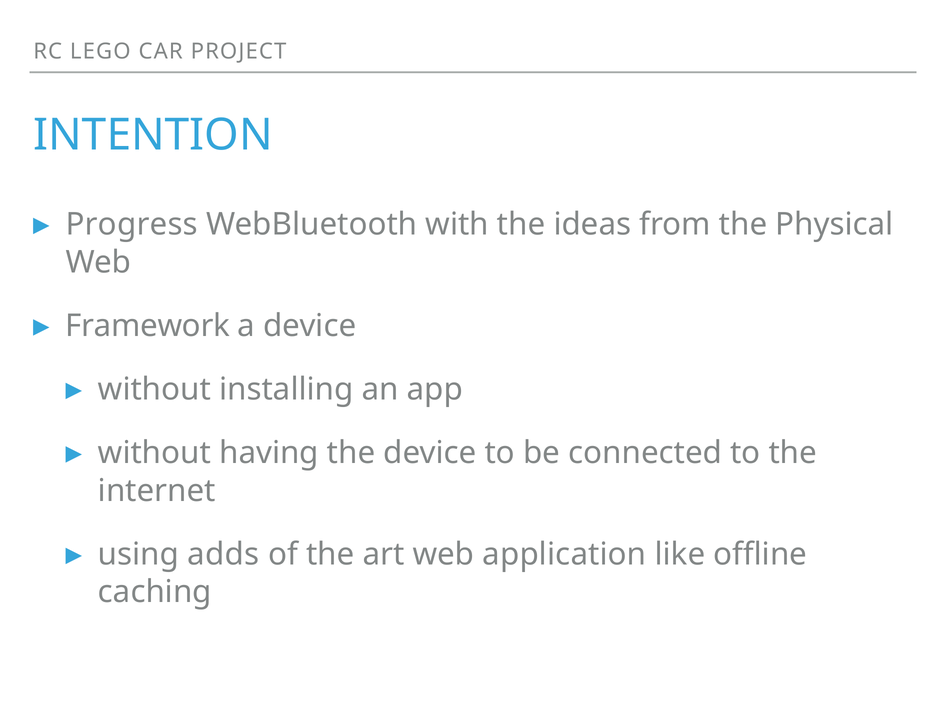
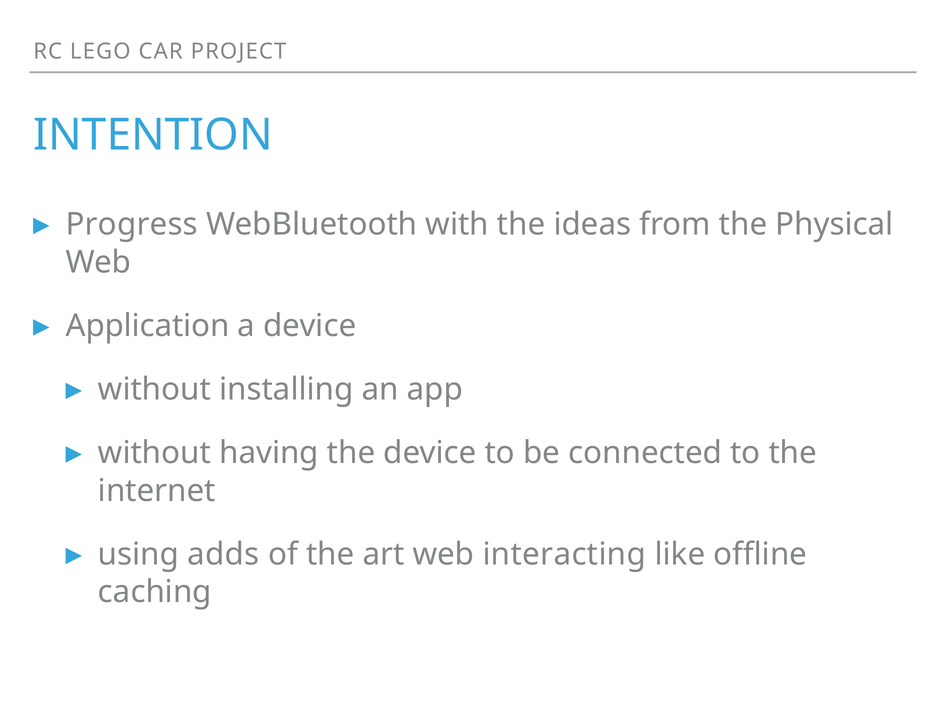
Framework: Framework -> Application
application: application -> interacting
